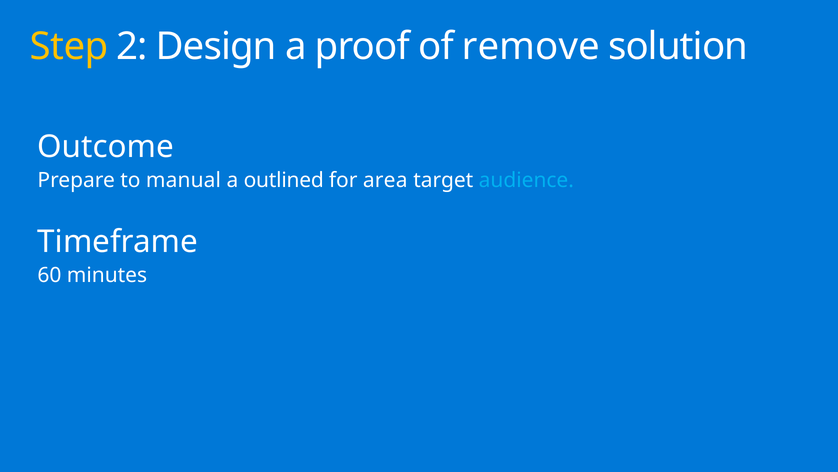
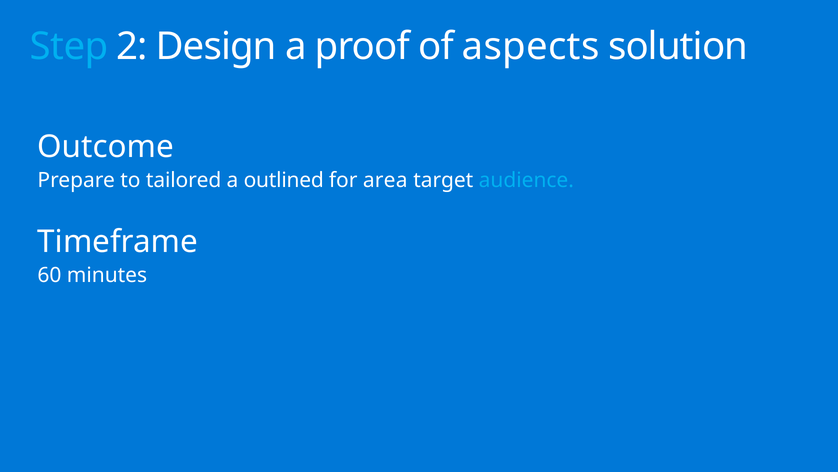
Step colour: yellow -> light blue
remove: remove -> aspects
manual: manual -> tailored
